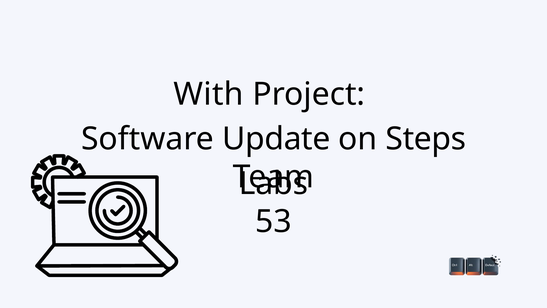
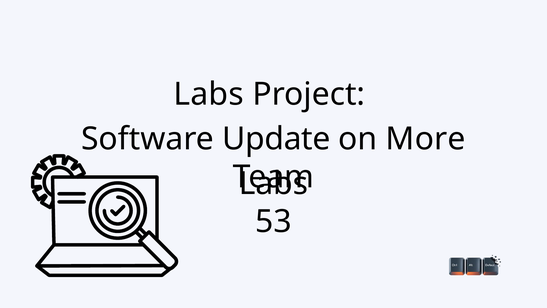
With at (209, 94): With -> Labs
Steps: Steps -> More
